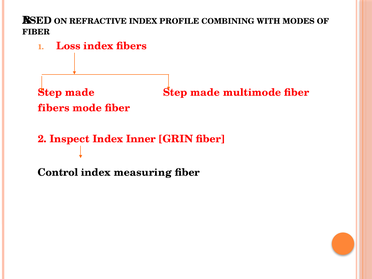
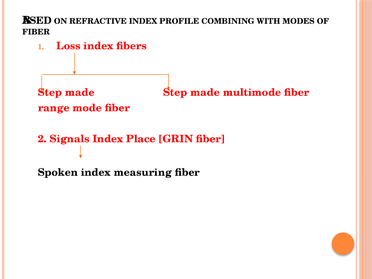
fibers at (54, 108): fibers -> range
Inspect: Inspect -> Signals
Inner: Inner -> Place
Control: Control -> Spoken
